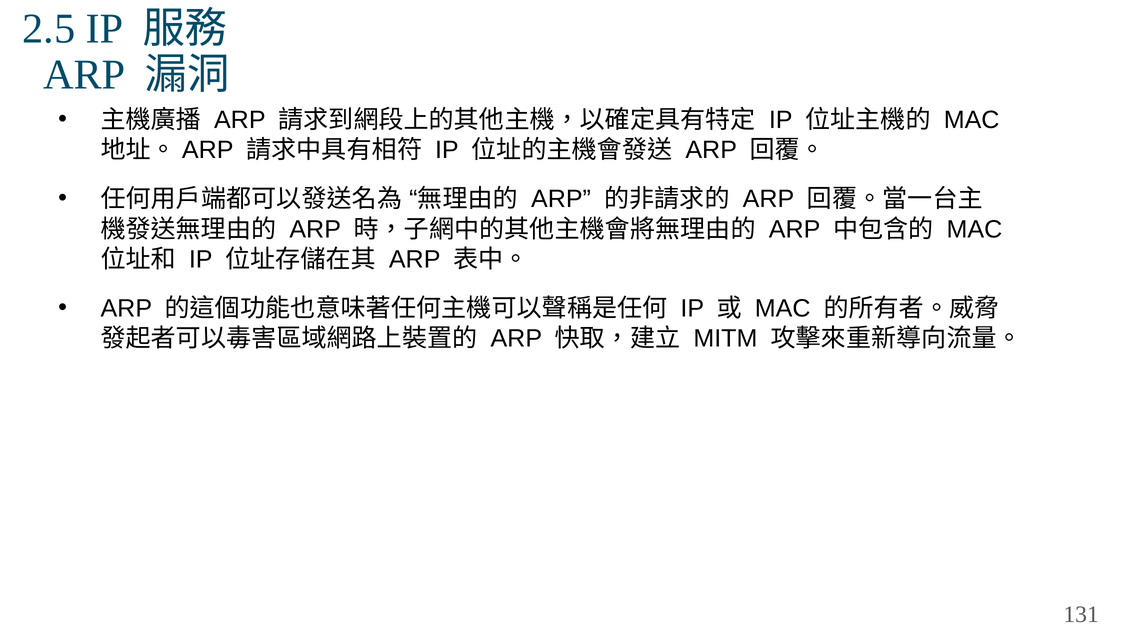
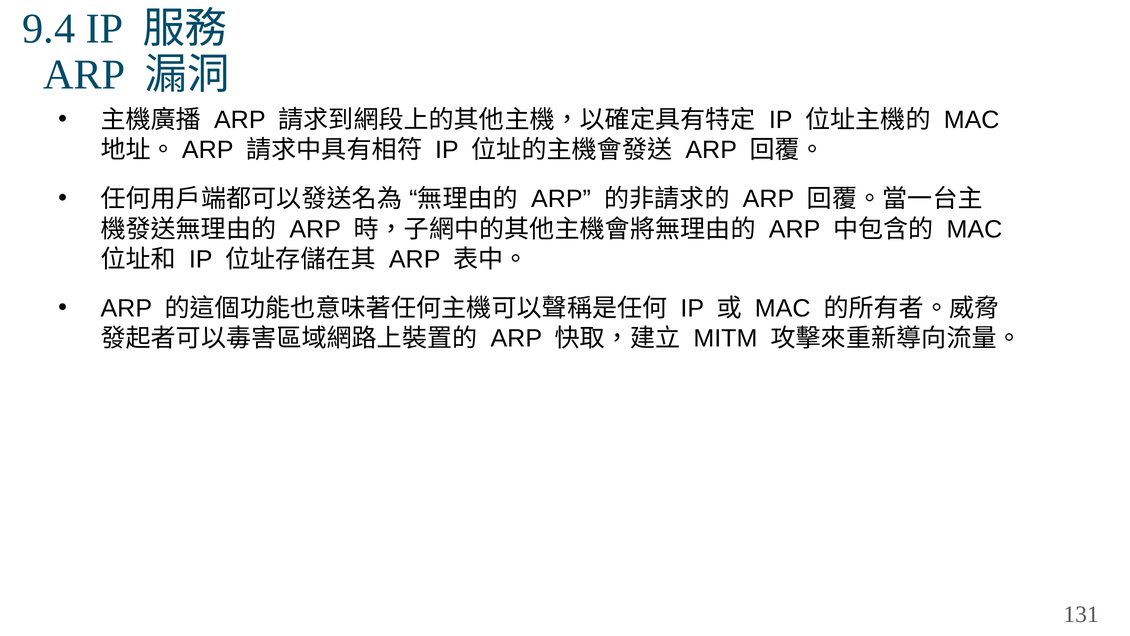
2.5: 2.5 -> 9.4
